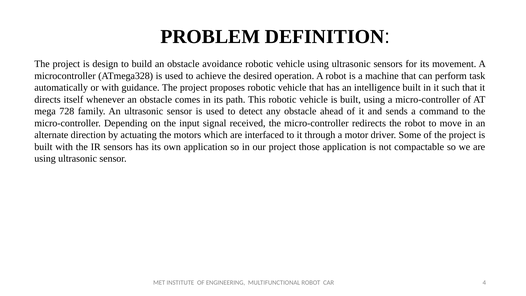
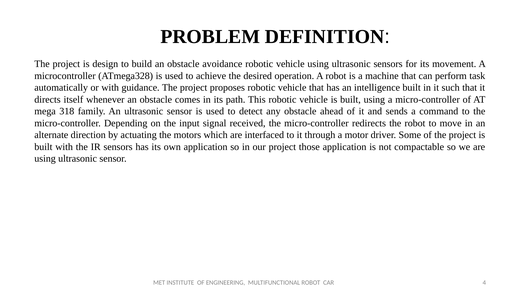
728: 728 -> 318
